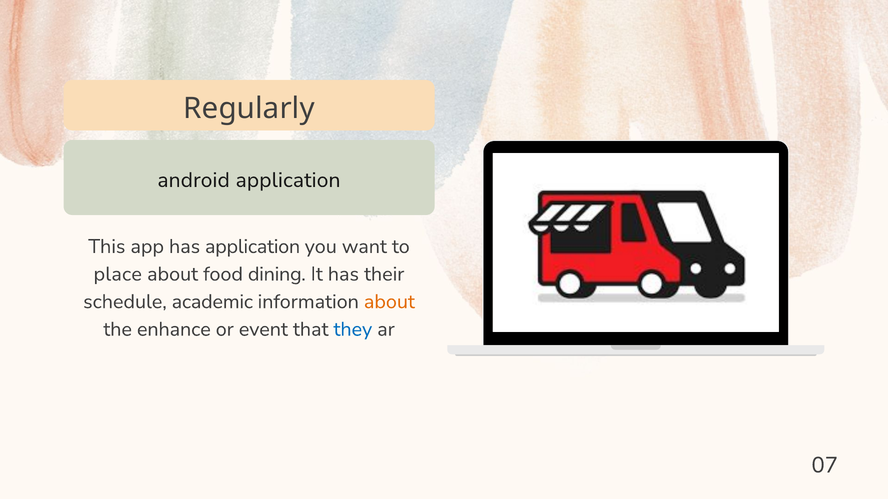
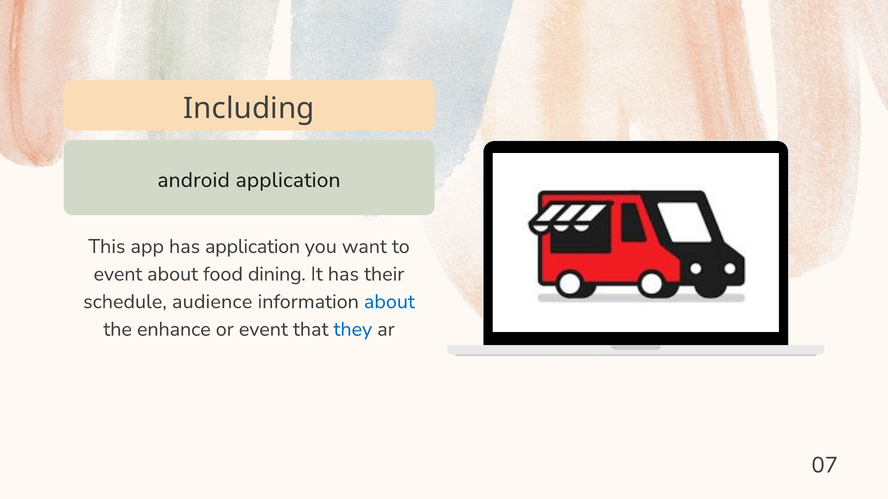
Regularly: Regularly -> Including
place at (118, 274): place -> event
academic: academic -> audience
about at (389, 302) colour: orange -> blue
